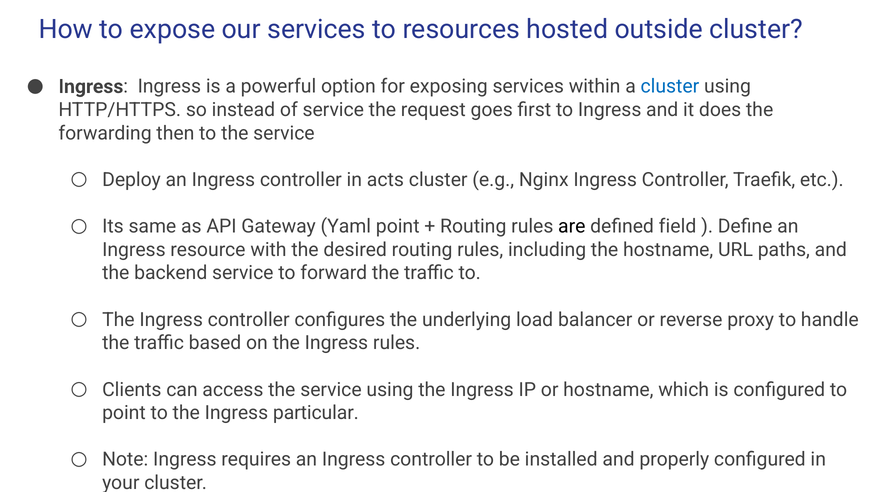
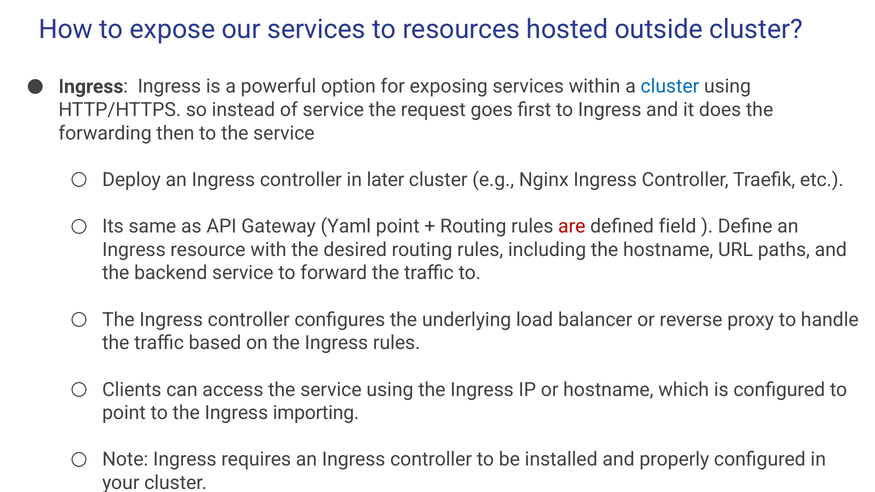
acts: acts -> later
are colour: black -> red
particular: particular -> importing
